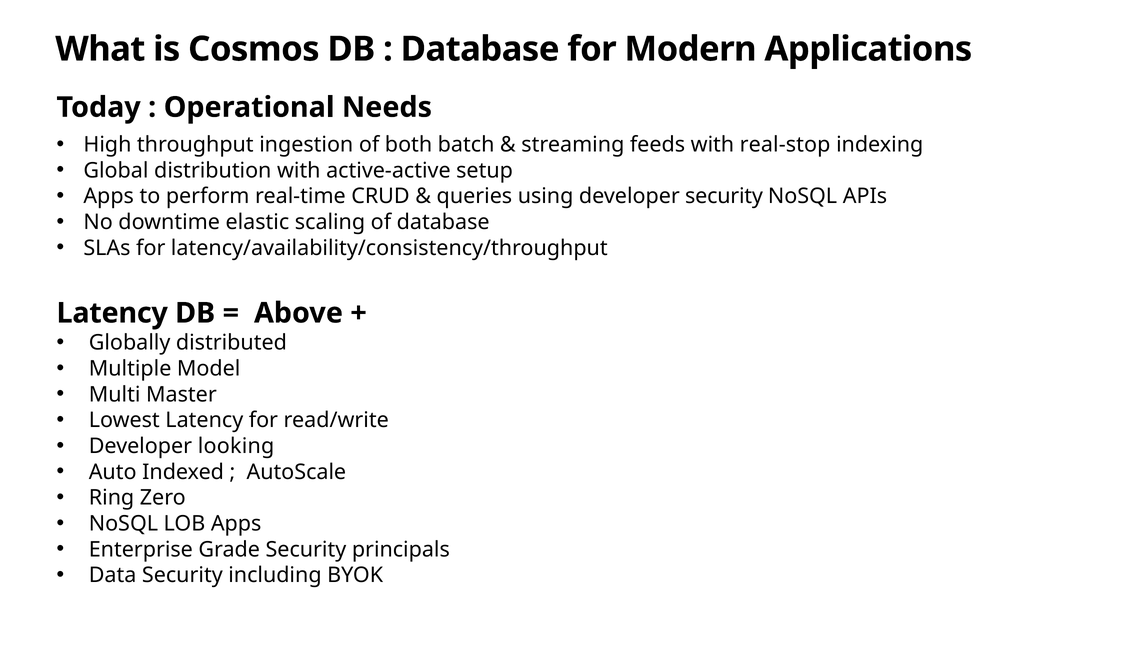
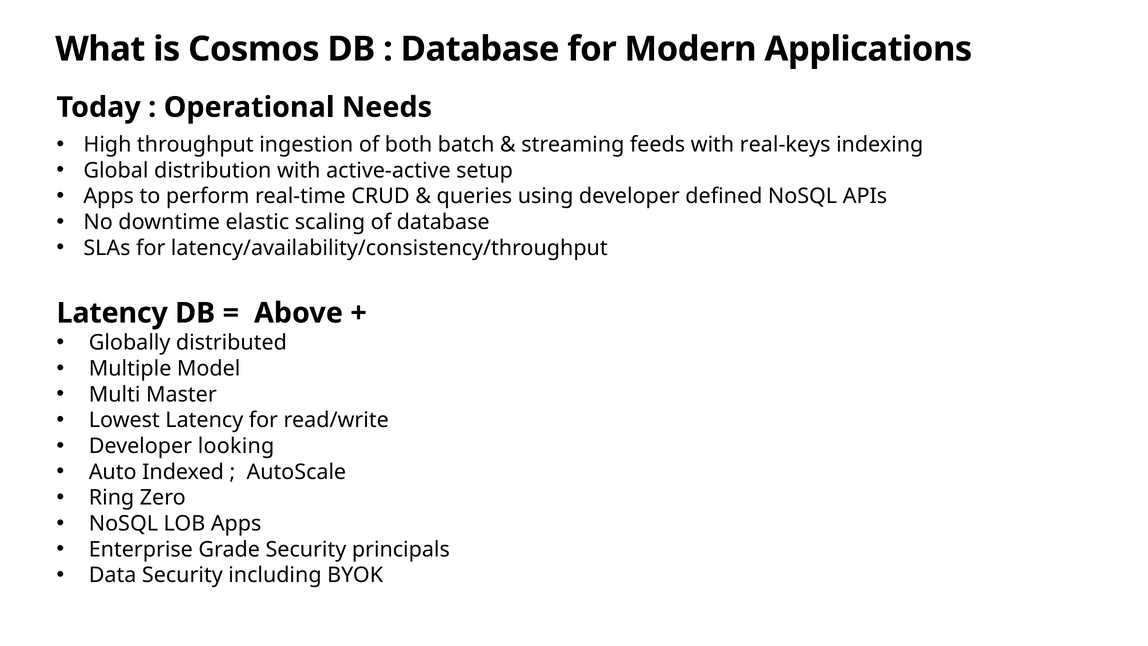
real-stop: real-stop -> real-keys
developer security: security -> defined
